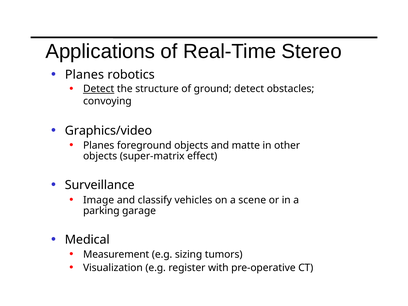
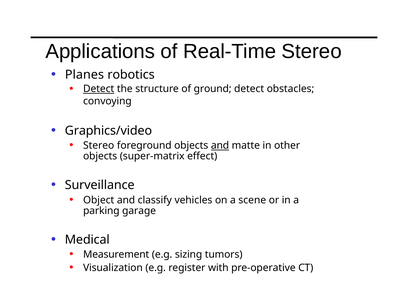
Planes at (99, 145): Planes -> Stereo
and at (220, 145) underline: none -> present
Image: Image -> Object
